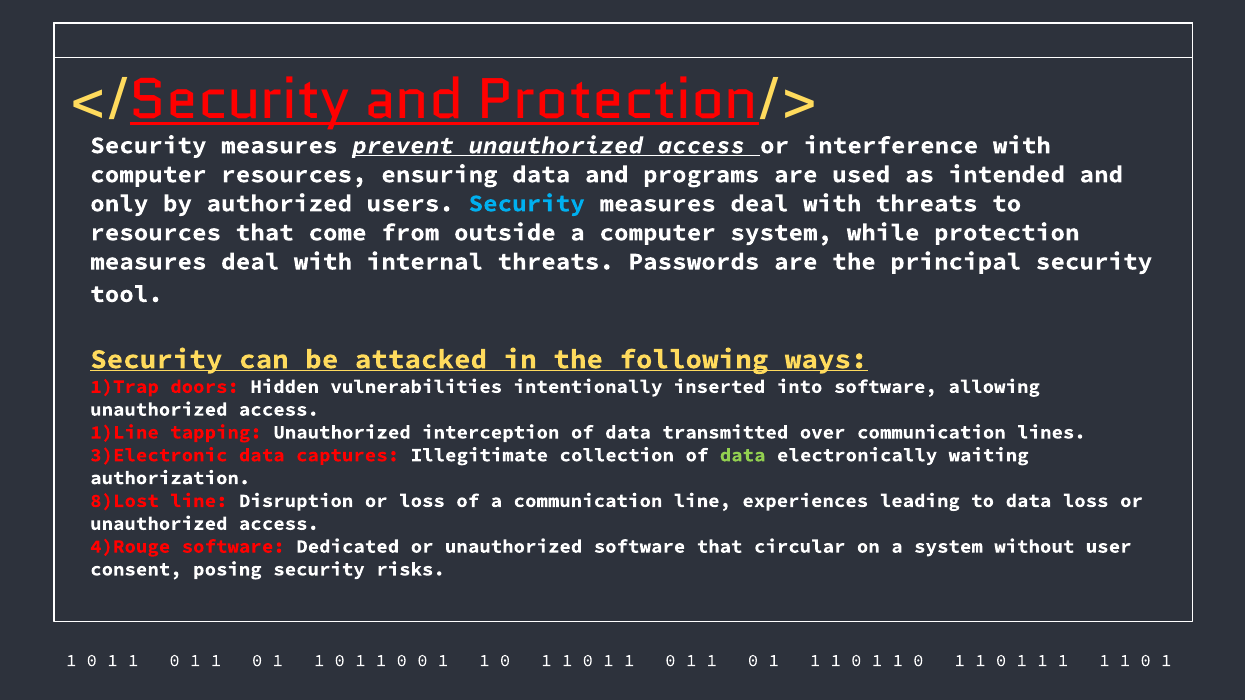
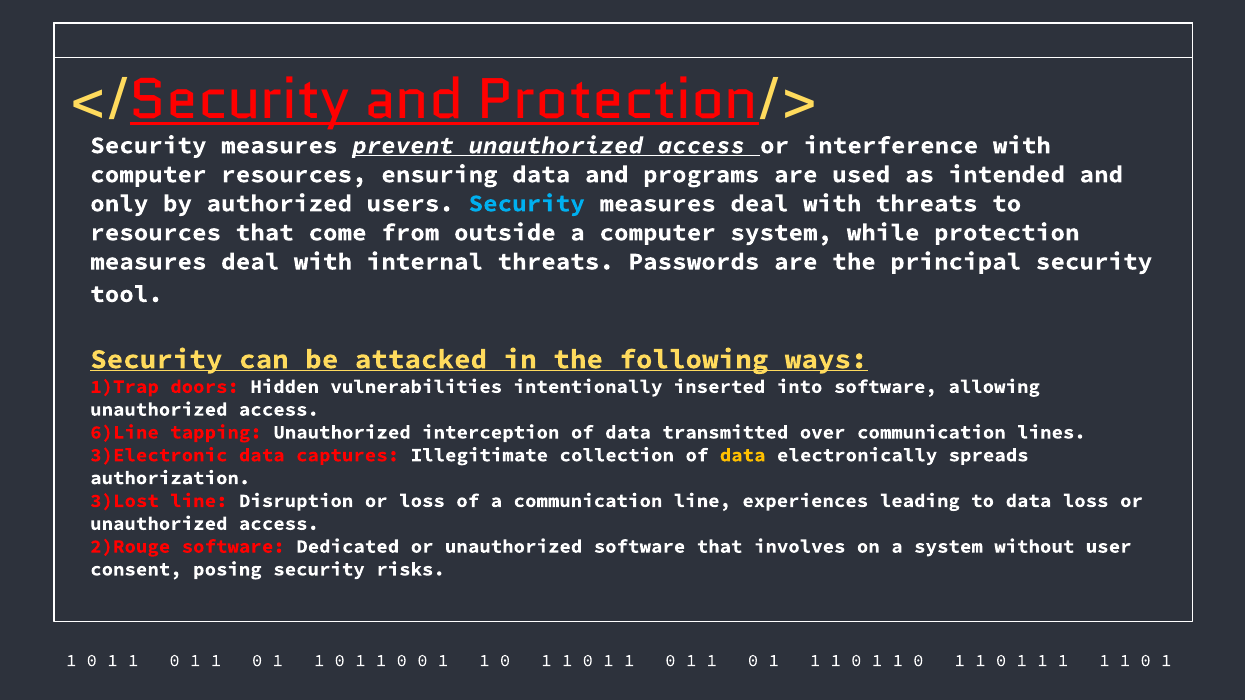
1)Line: 1)Line -> 6)Line
data at (743, 455) colour: light green -> yellow
waiting: waiting -> spreads
8)Lost: 8)Lost -> 3)Lost
4)Rouge: 4)Rouge -> 2)Rouge
circular: circular -> involves
